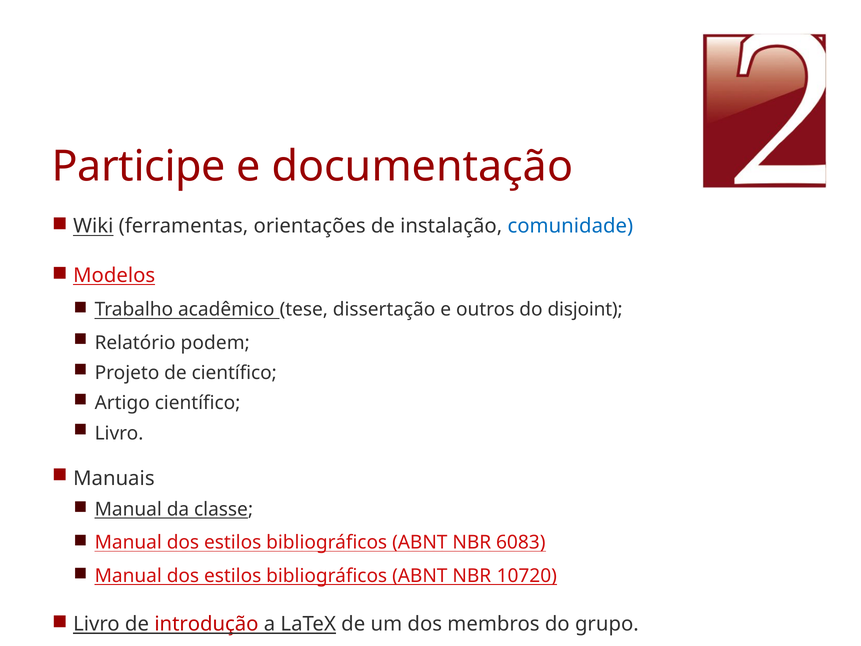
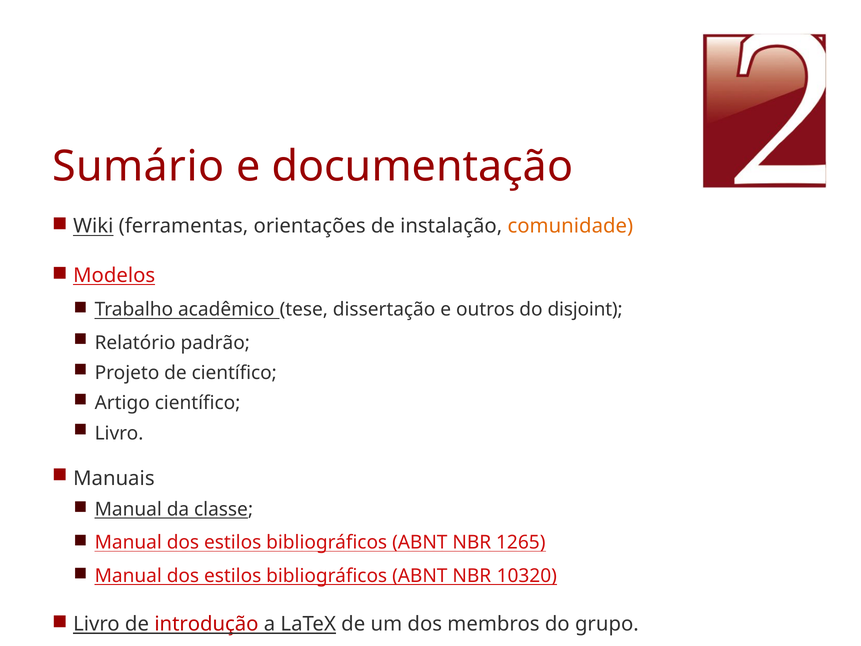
Participe: Participe -> Sumário
comunidade colour: blue -> orange
podem: podem -> padrão
6083: 6083 -> 1265
10720: 10720 -> 10320
